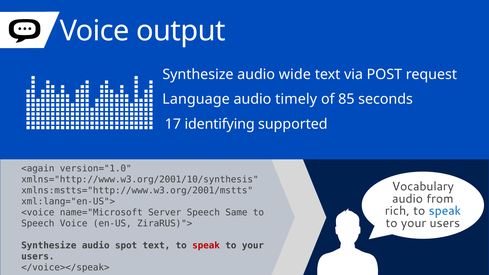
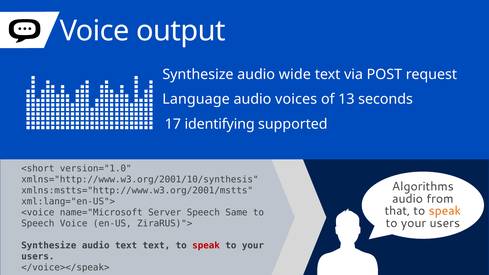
timely: timely -> voices
85: 85 -> 13
<again: <again -> <short
Vocabulary: Vocabulary -> Algorithms
rich: rich -> that
speak at (445, 211) colour: blue -> orange
audio spot: spot -> text
